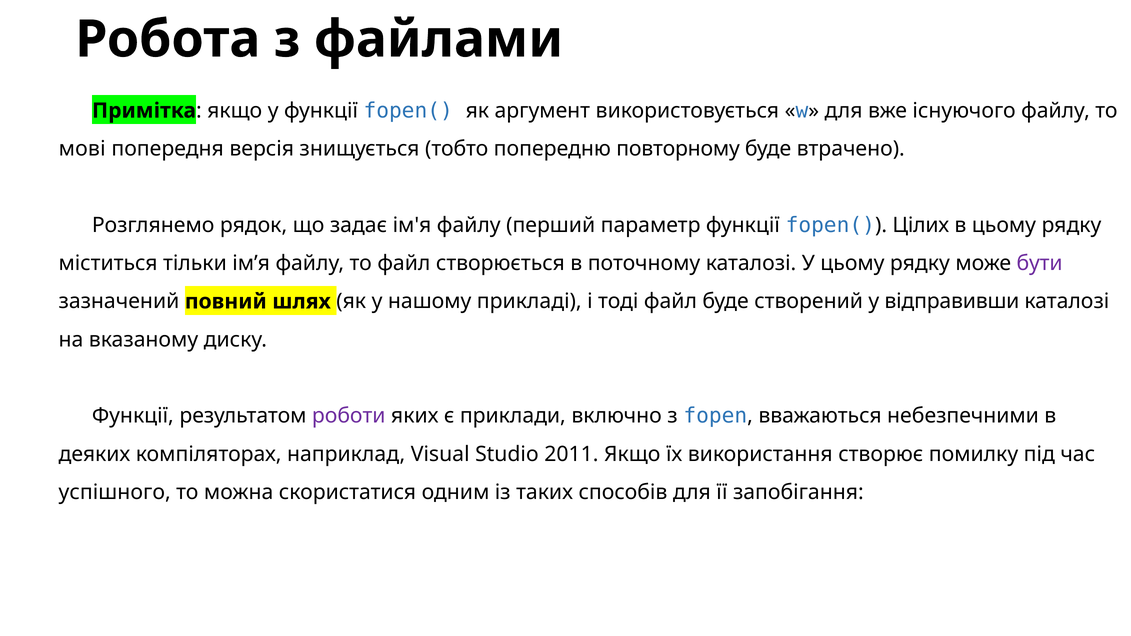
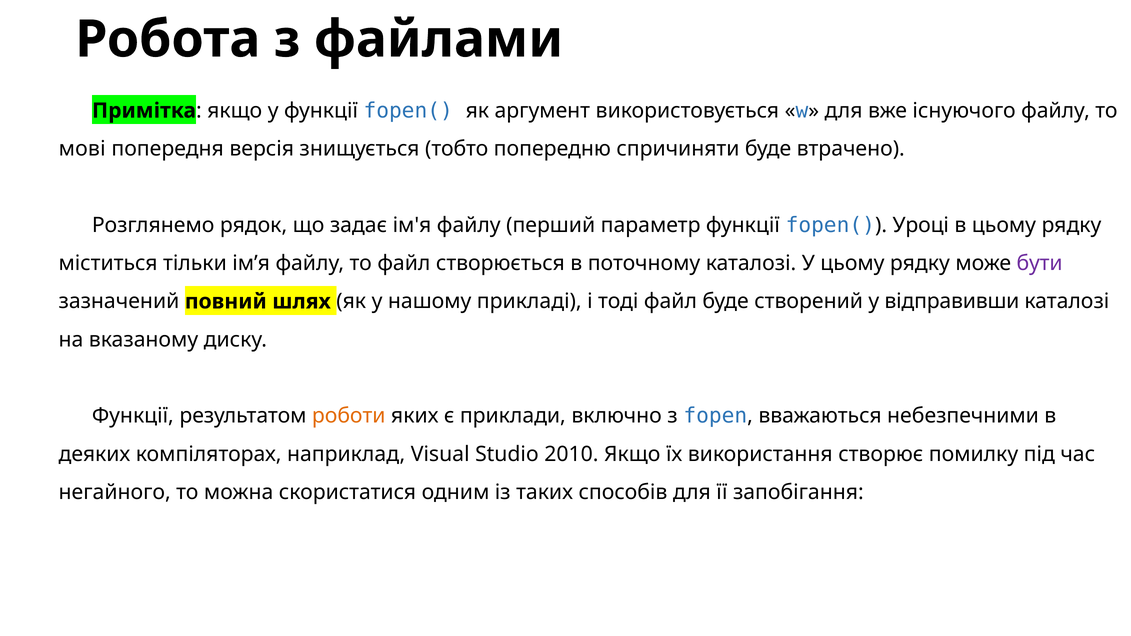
повторному: повторному -> спричиняти
Цілих: Цілих -> Уроці
роботи colour: purple -> orange
2011: 2011 -> 2010
успішного: успішного -> негайного
